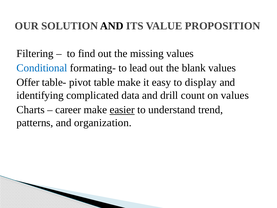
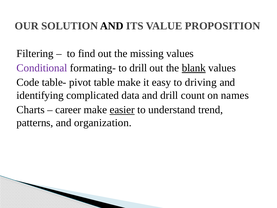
Conditional colour: blue -> purple
to lead: lead -> drill
blank underline: none -> present
Offer: Offer -> Code
display: display -> driving
on values: values -> names
